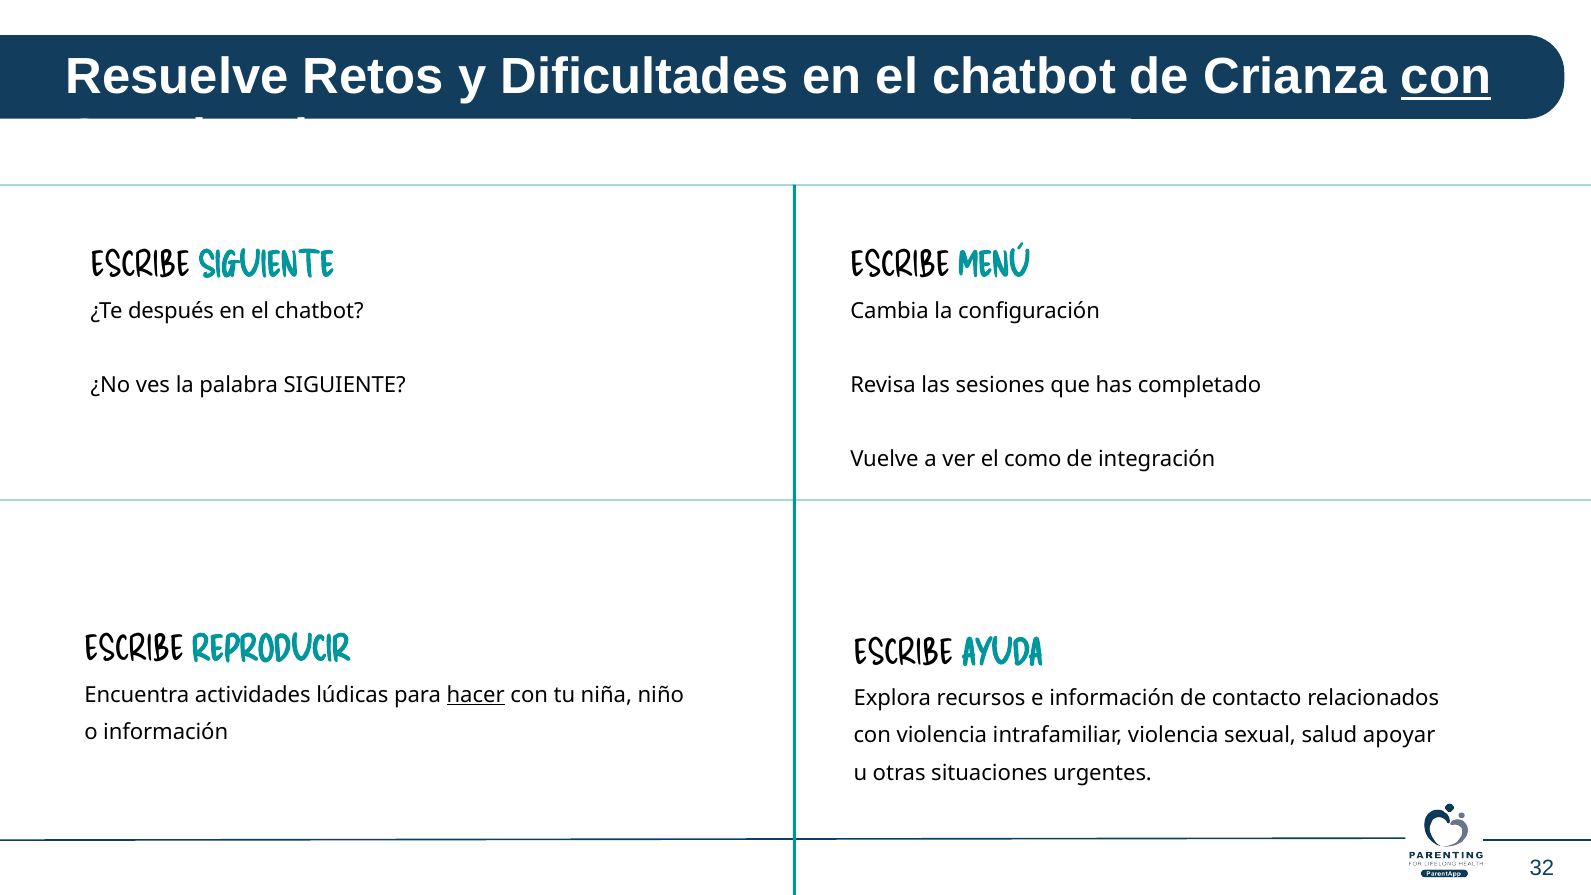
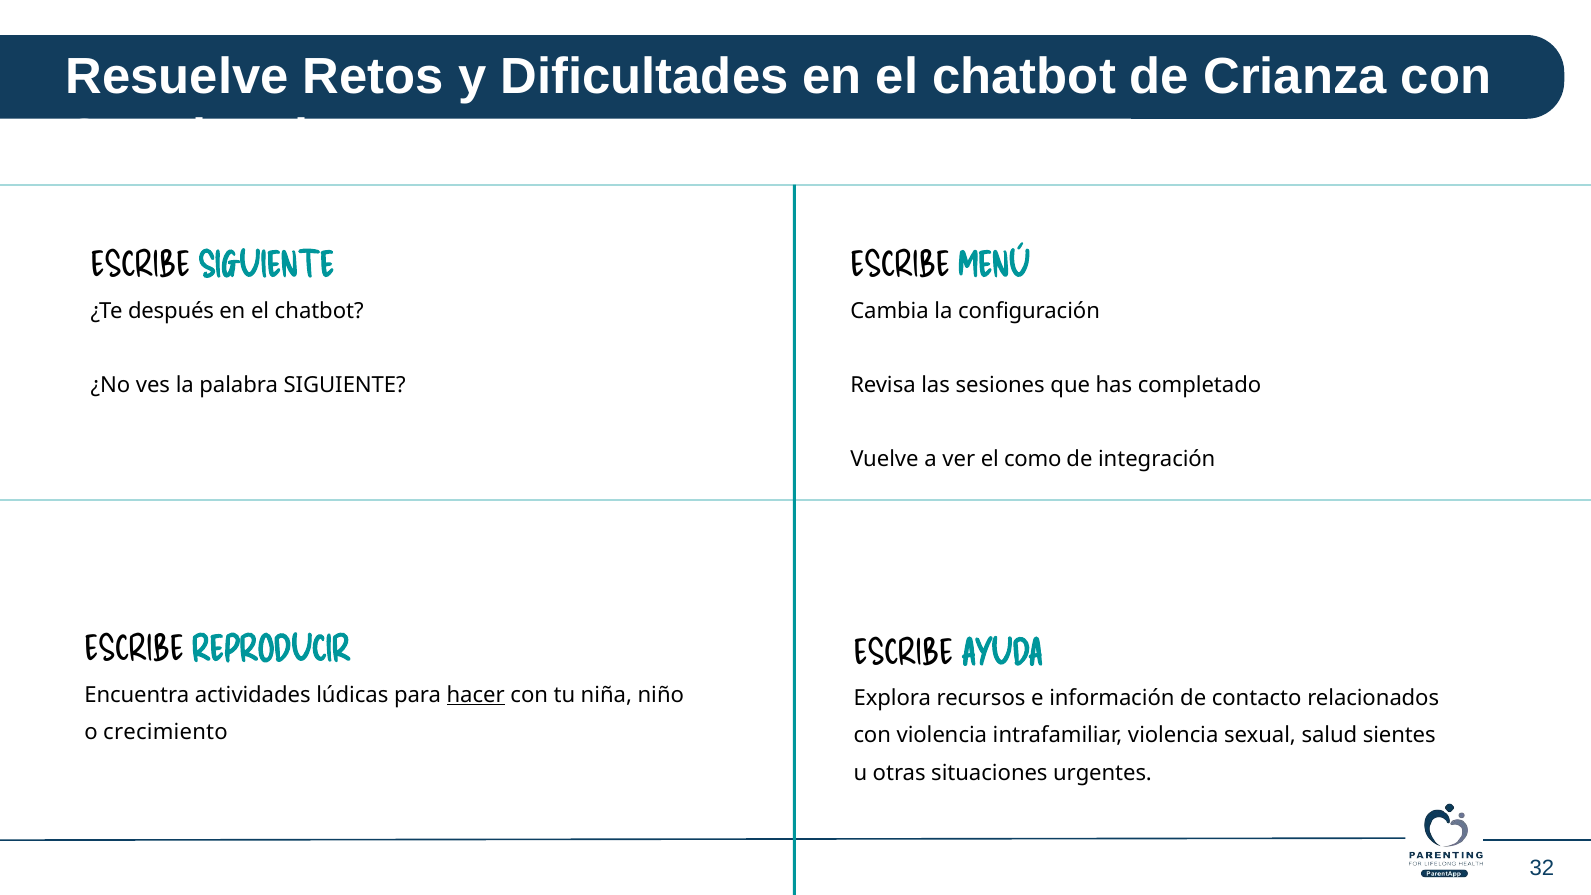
con at (1446, 76) underline: present -> none
o información: información -> crecimiento
apoyar: apoyar -> sientes
